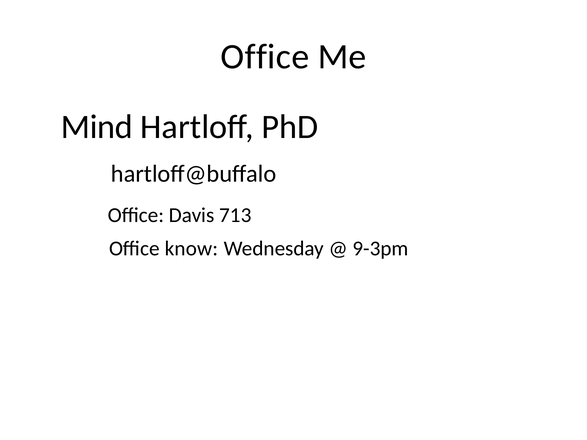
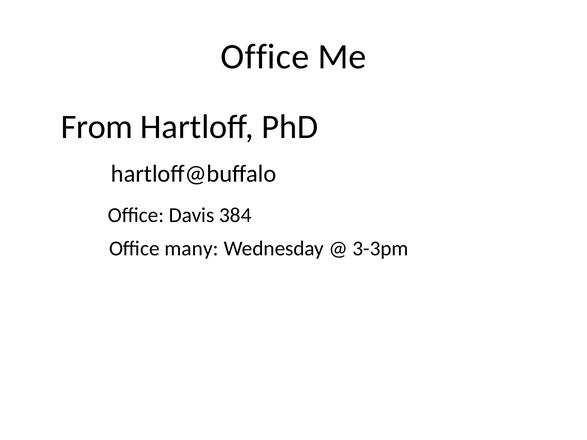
Mind: Mind -> From
713: 713 -> 384
know: know -> many
9-3pm: 9-3pm -> 3-3pm
